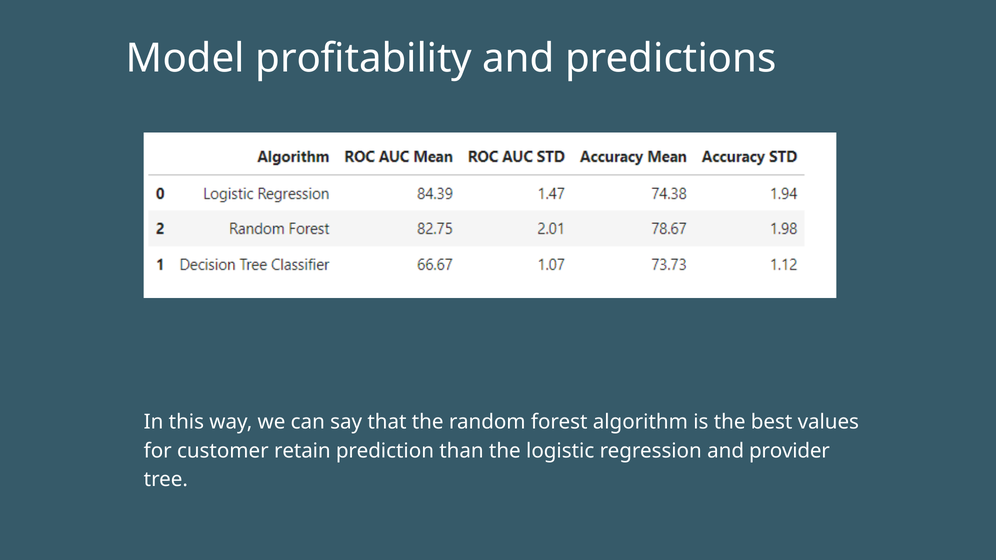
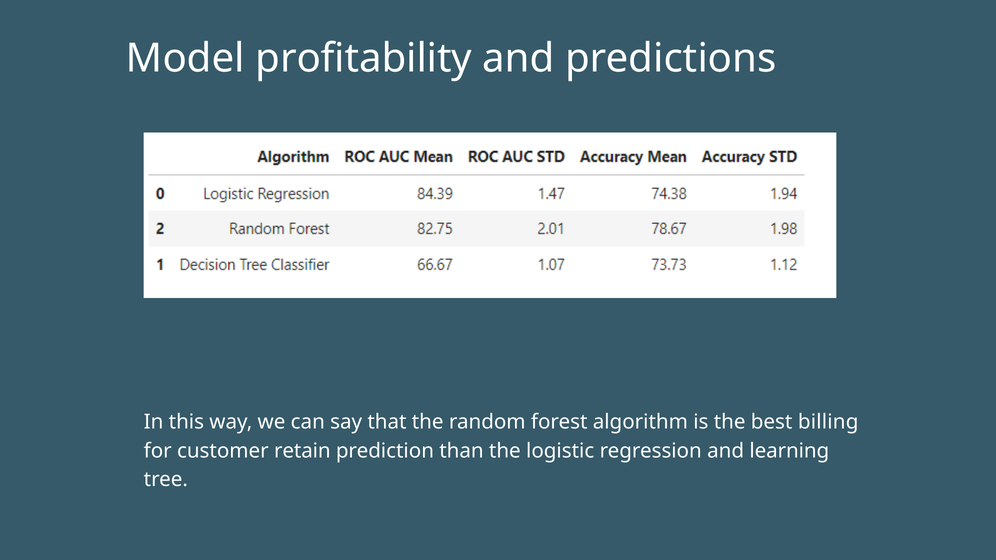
values: values -> billing
provider: provider -> learning
